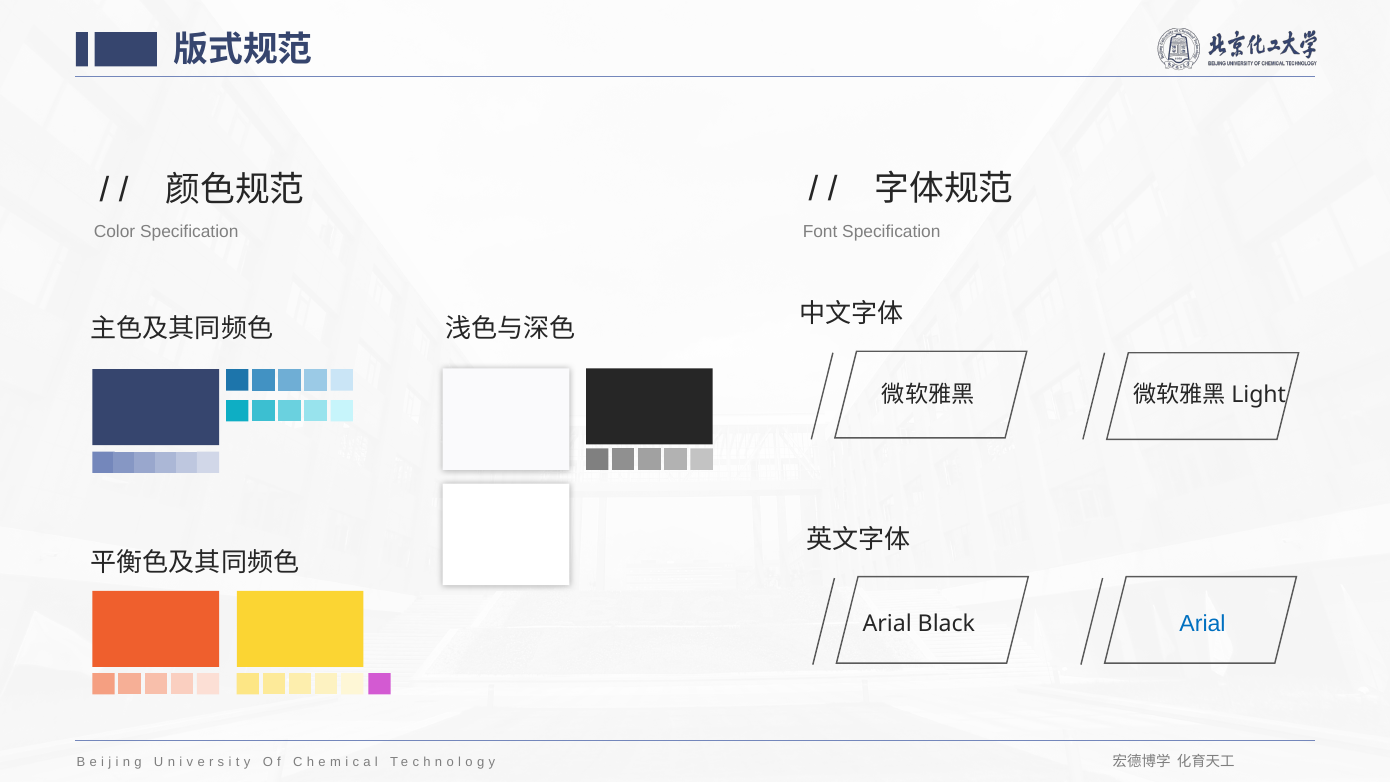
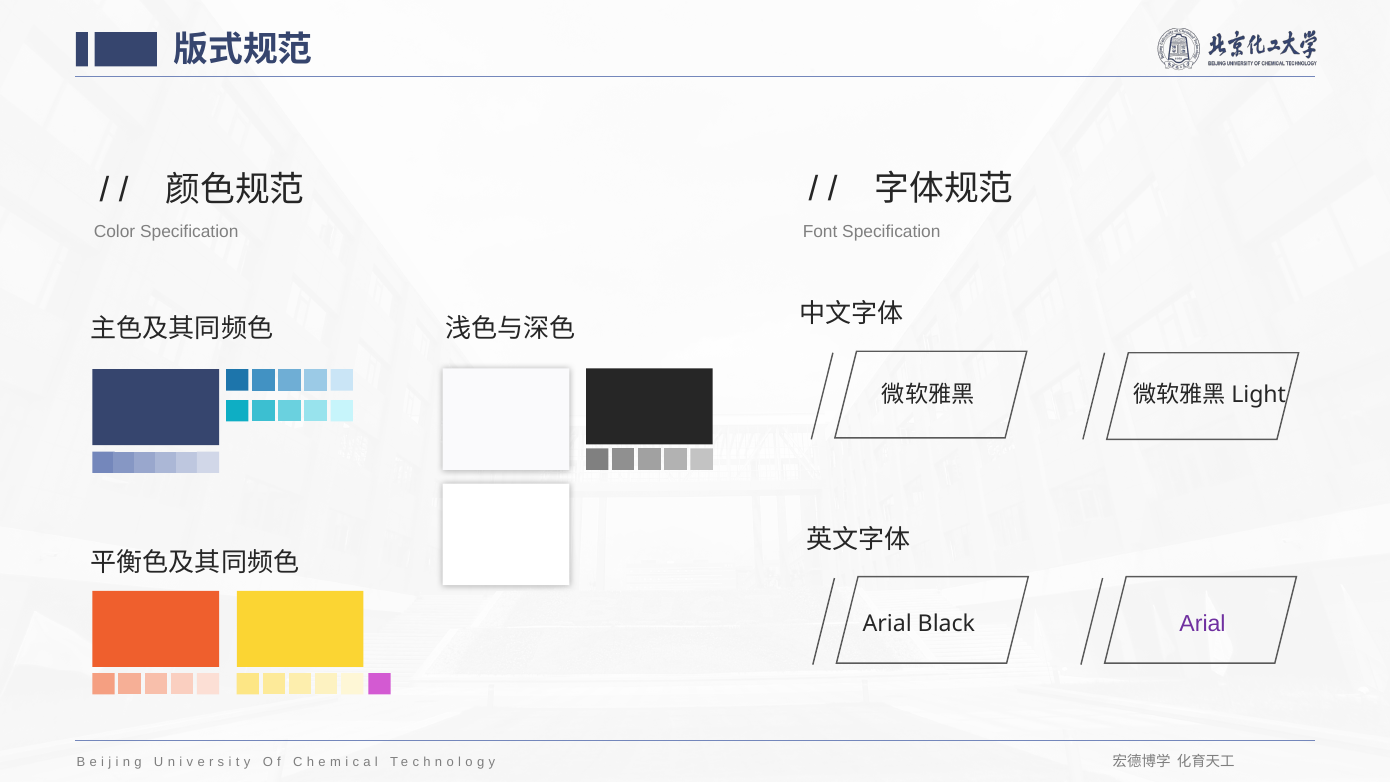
Arial at (1203, 623) colour: blue -> purple
